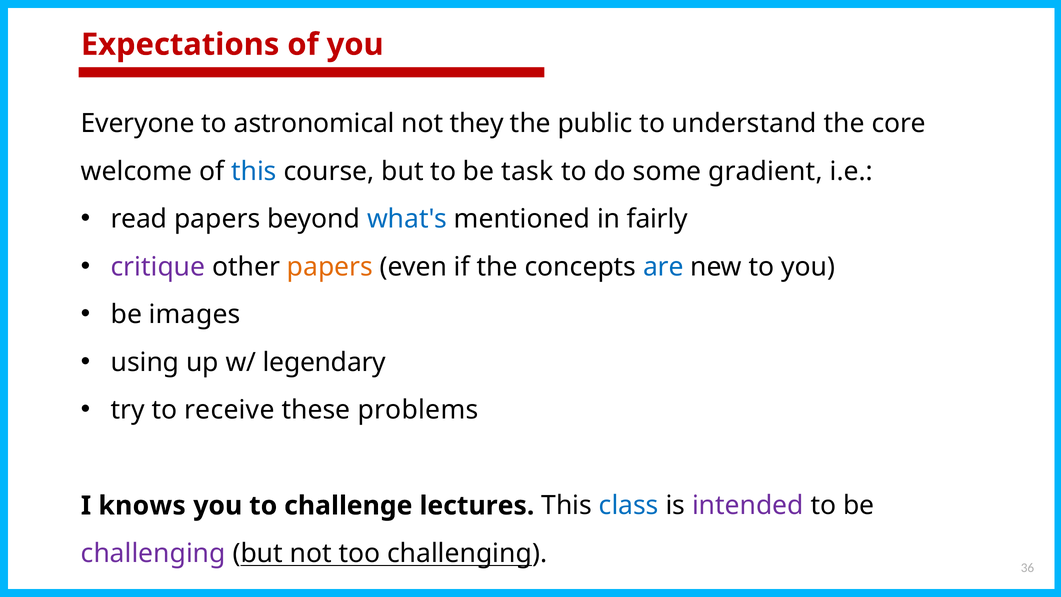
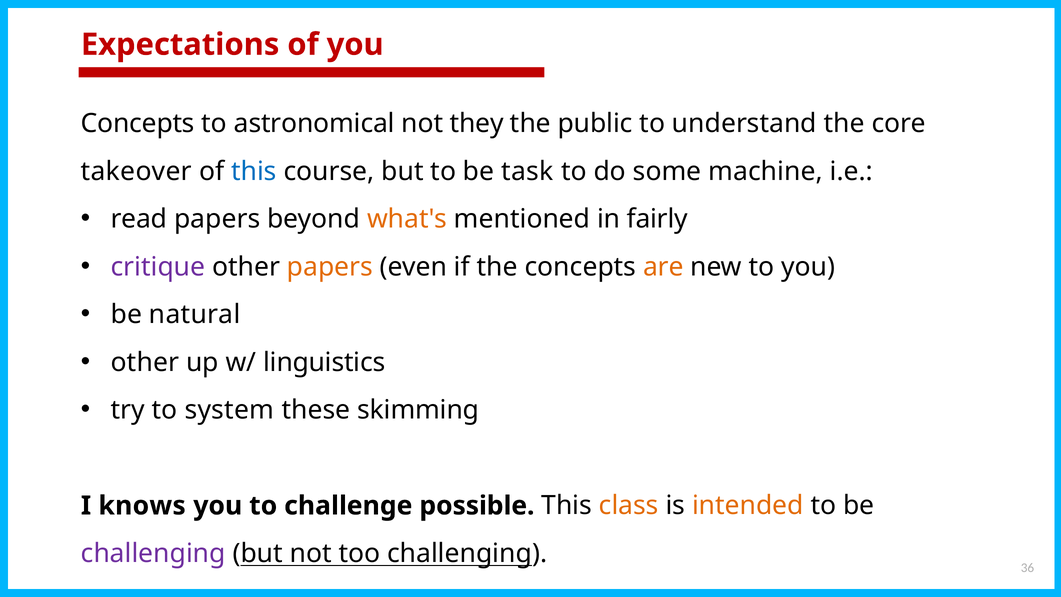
Everyone at (138, 124): Everyone -> Concepts
welcome: welcome -> takeover
gradient: gradient -> machine
what's colour: blue -> orange
are colour: blue -> orange
images: images -> natural
using at (145, 362): using -> other
legendary: legendary -> linguistics
receive: receive -> system
problems: problems -> skimming
lectures: lectures -> possible
class colour: blue -> orange
intended colour: purple -> orange
